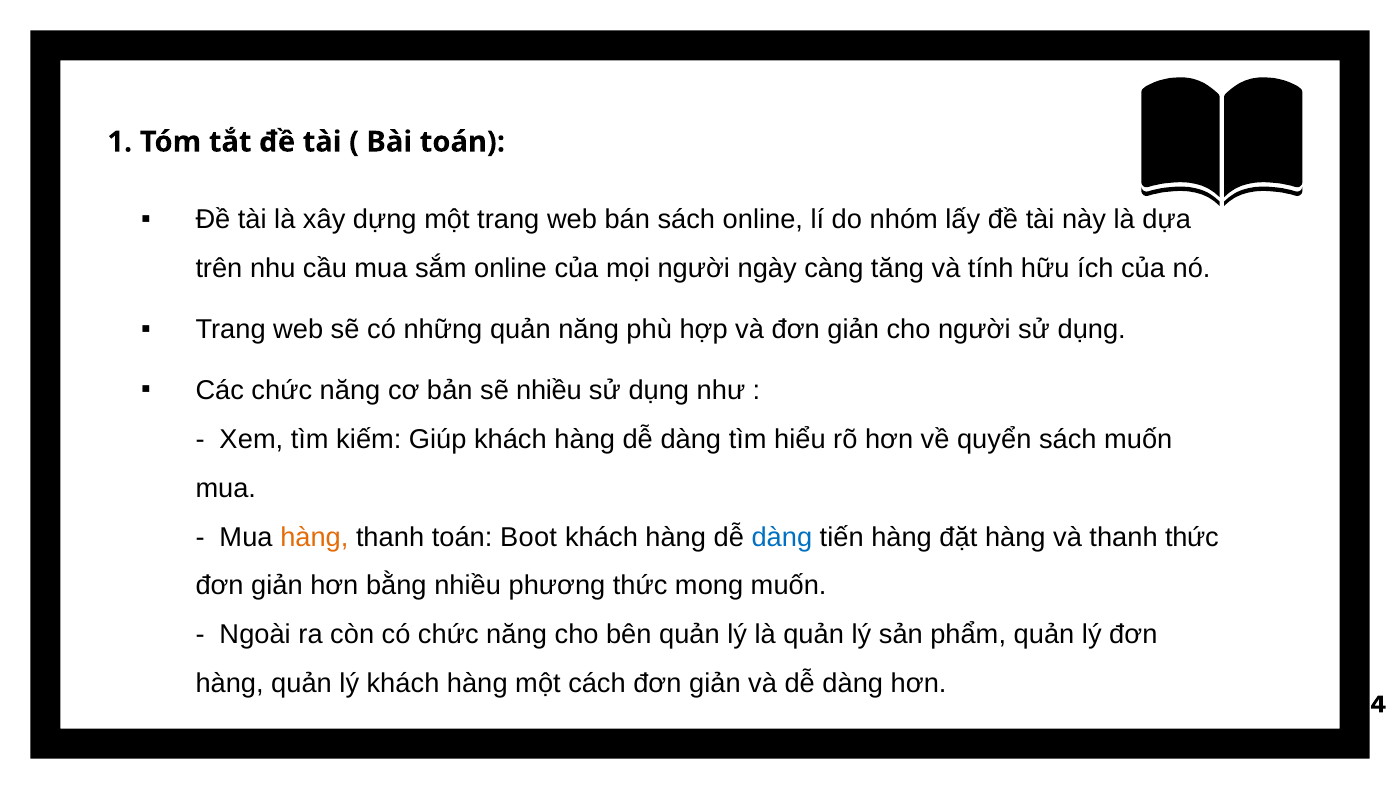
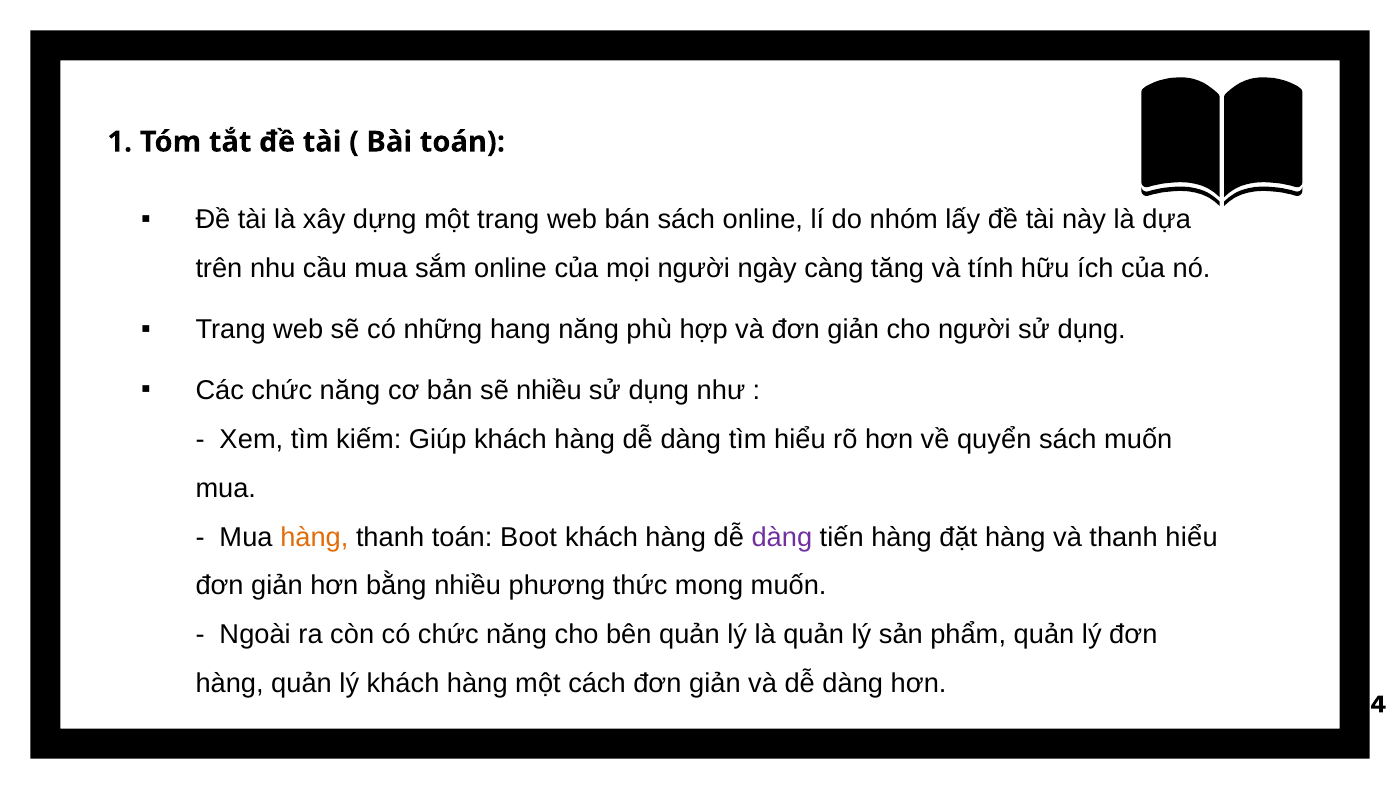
những quản: quản -> hang
dàng at (782, 537) colour: blue -> purple
thanh thức: thức -> hiểu
